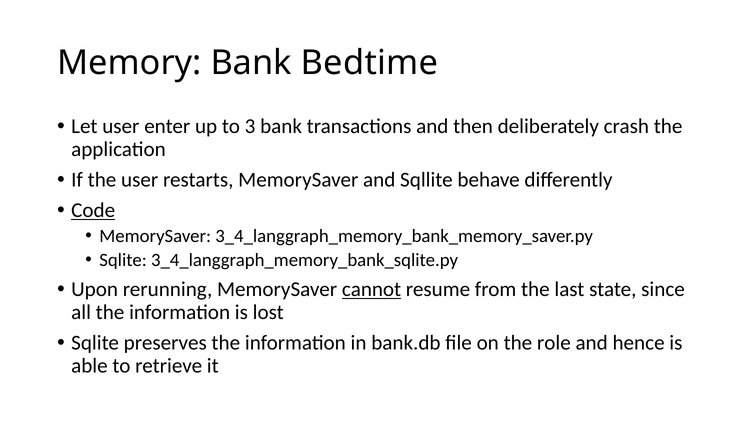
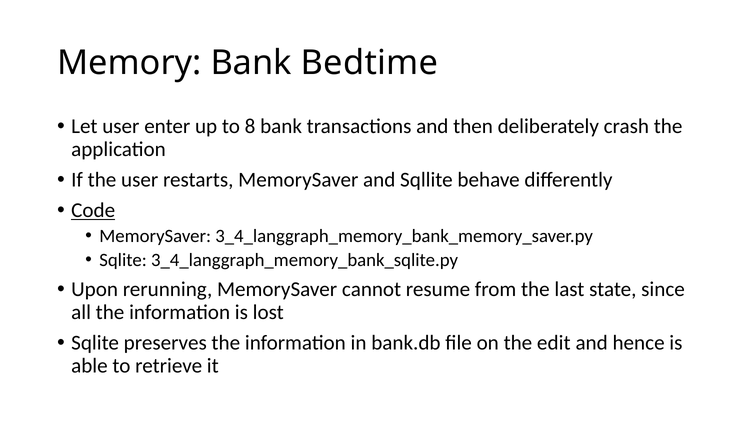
3: 3 -> 8
cannot underline: present -> none
role: role -> edit
